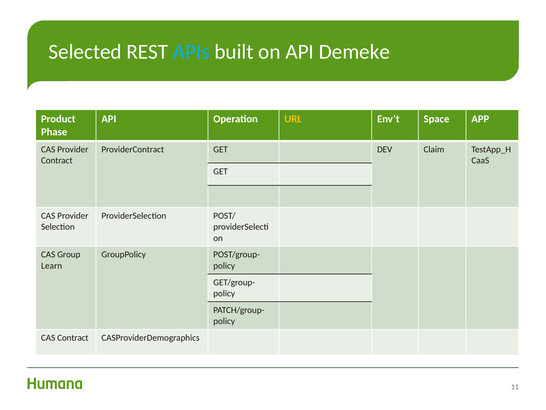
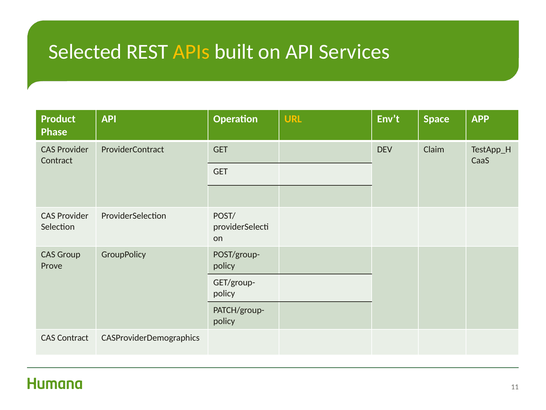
APIs colour: light blue -> yellow
Demeke: Demeke -> Services
Learn: Learn -> Prove
